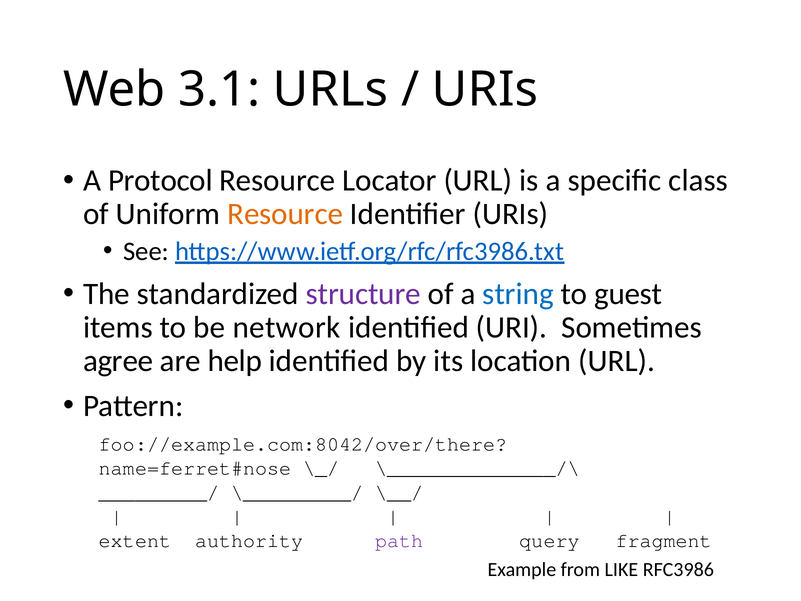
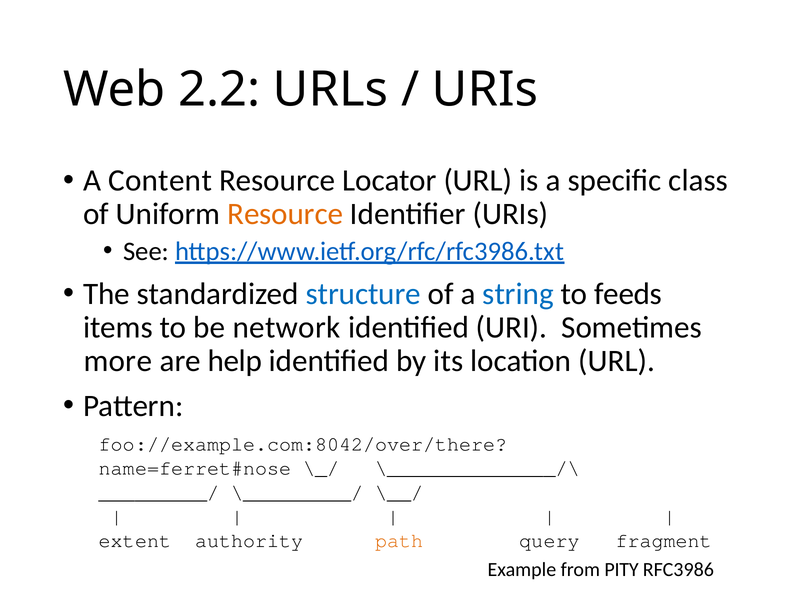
3.1: 3.1 -> 2.2
Protocol: Protocol -> Content
structure colour: purple -> blue
guest: guest -> feeds
agree: agree -> more
path colour: purple -> orange
LIKE: LIKE -> PITY
